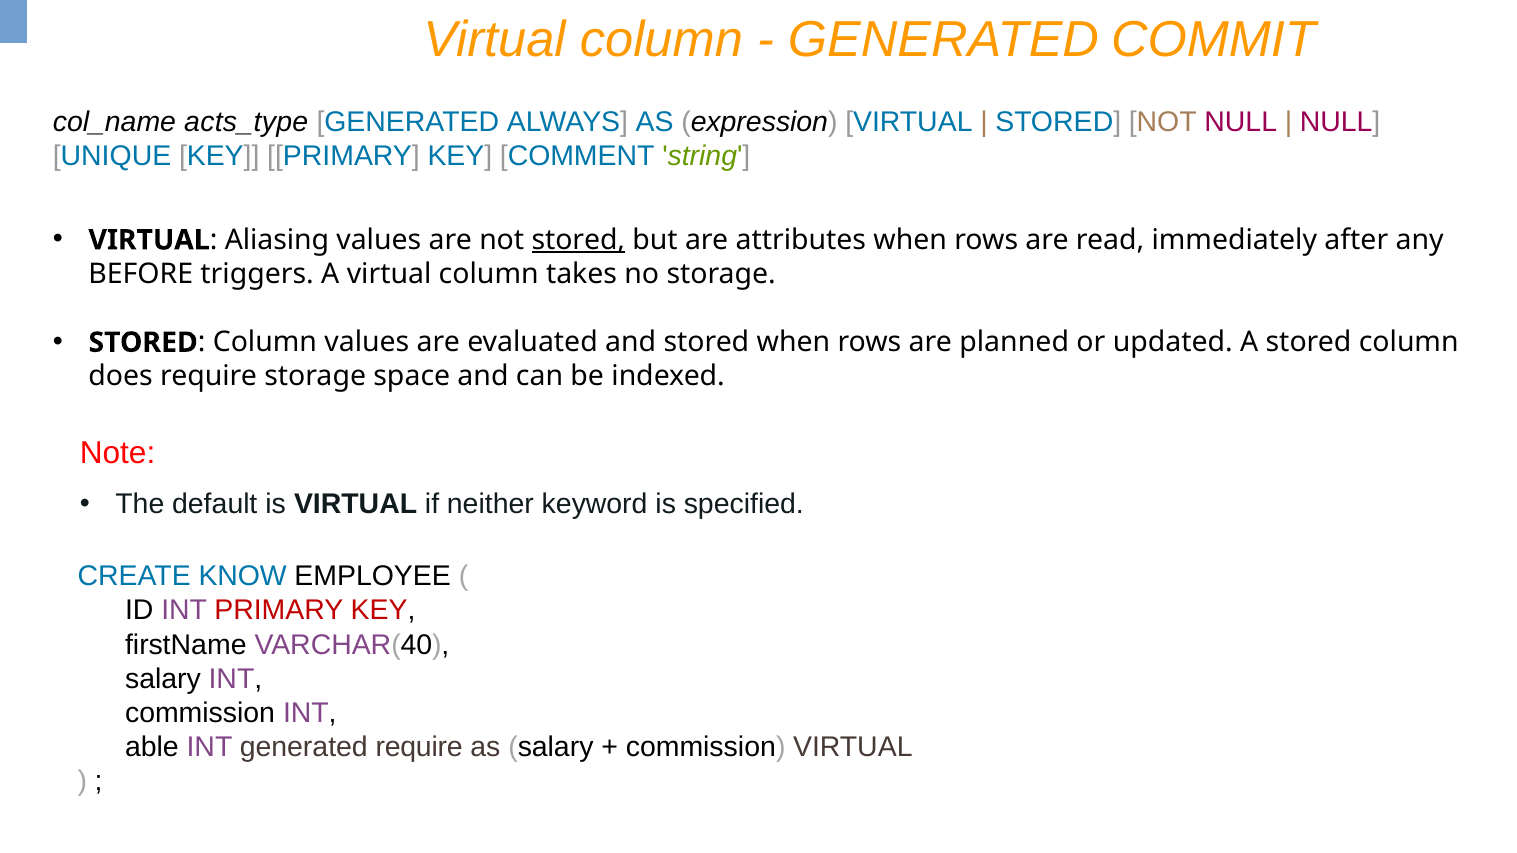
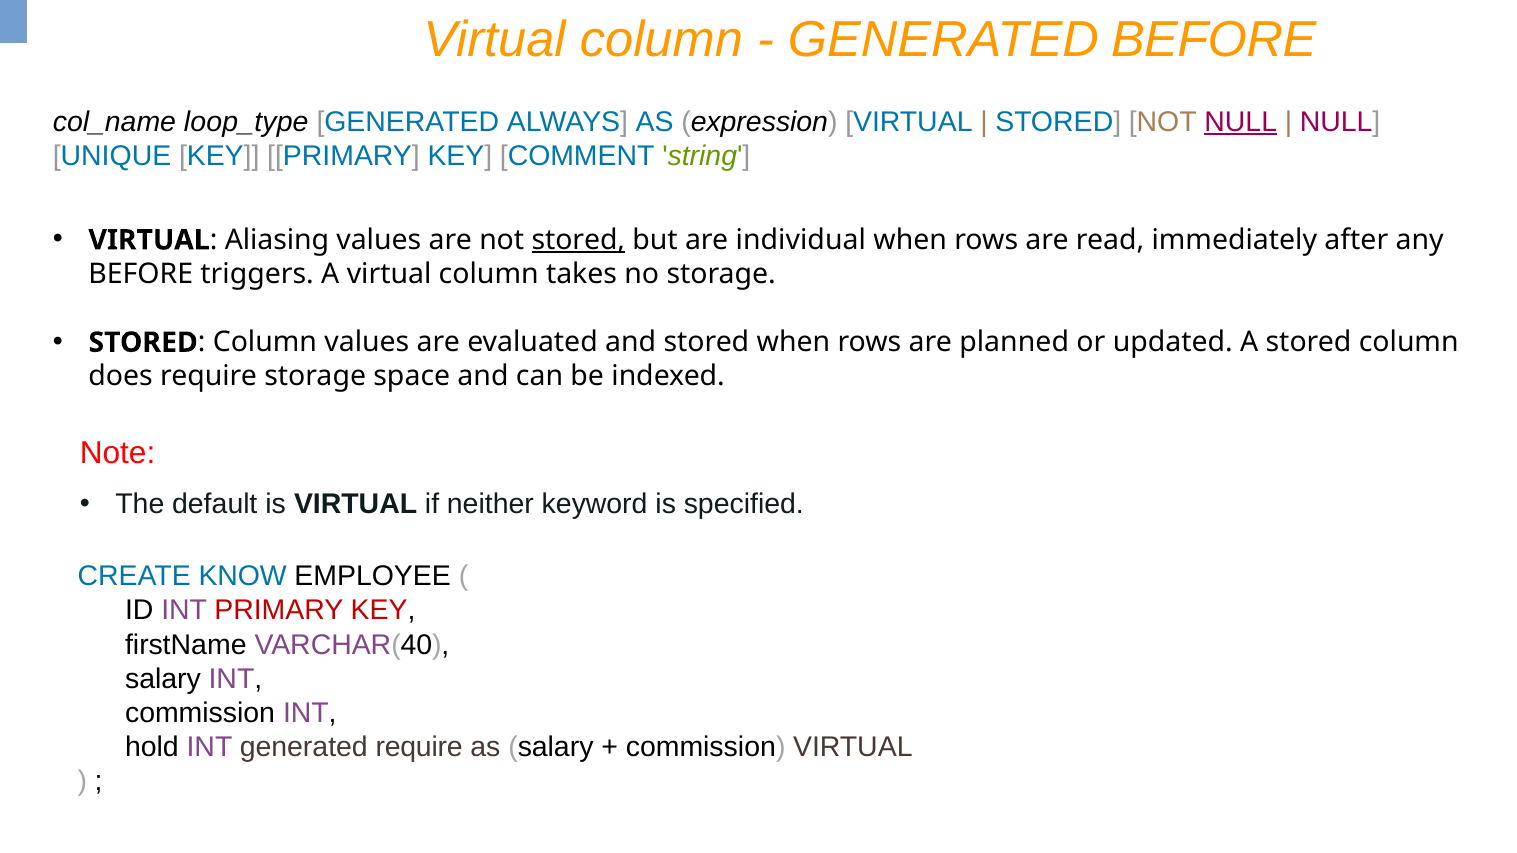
GENERATED COMMIT: COMMIT -> BEFORE
acts_type: acts_type -> loop_type
NULL at (1241, 122) underline: none -> present
attributes: attributes -> individual
able: able -> hold
